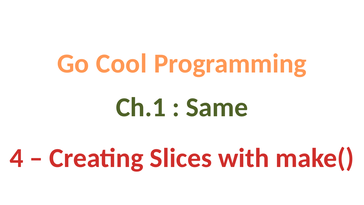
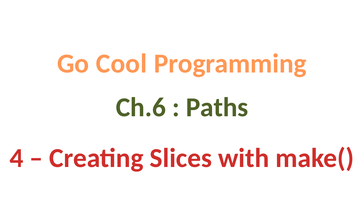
Ch.1: Ch.1 -> Ch.6
Same: Same -> Paths
